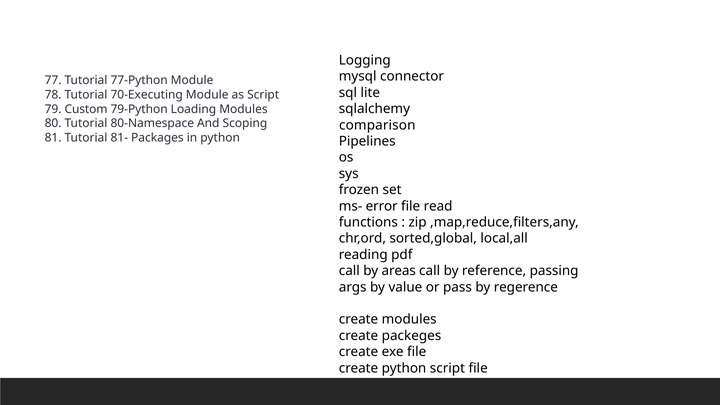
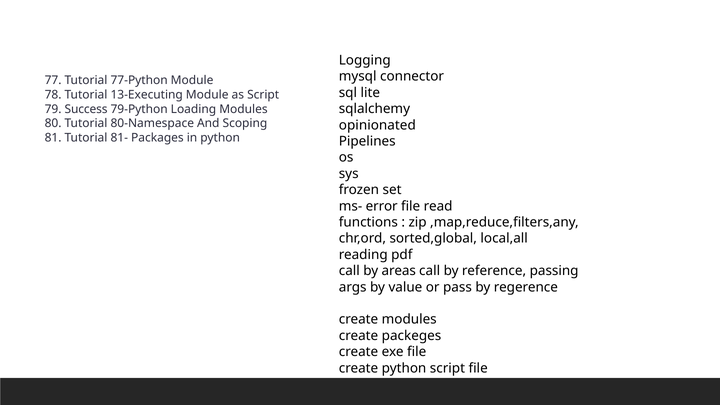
70-Executing: 70-Executing -> 13-Executing
Custom: Custom -> Success
comparison: comparison -> opinionated
